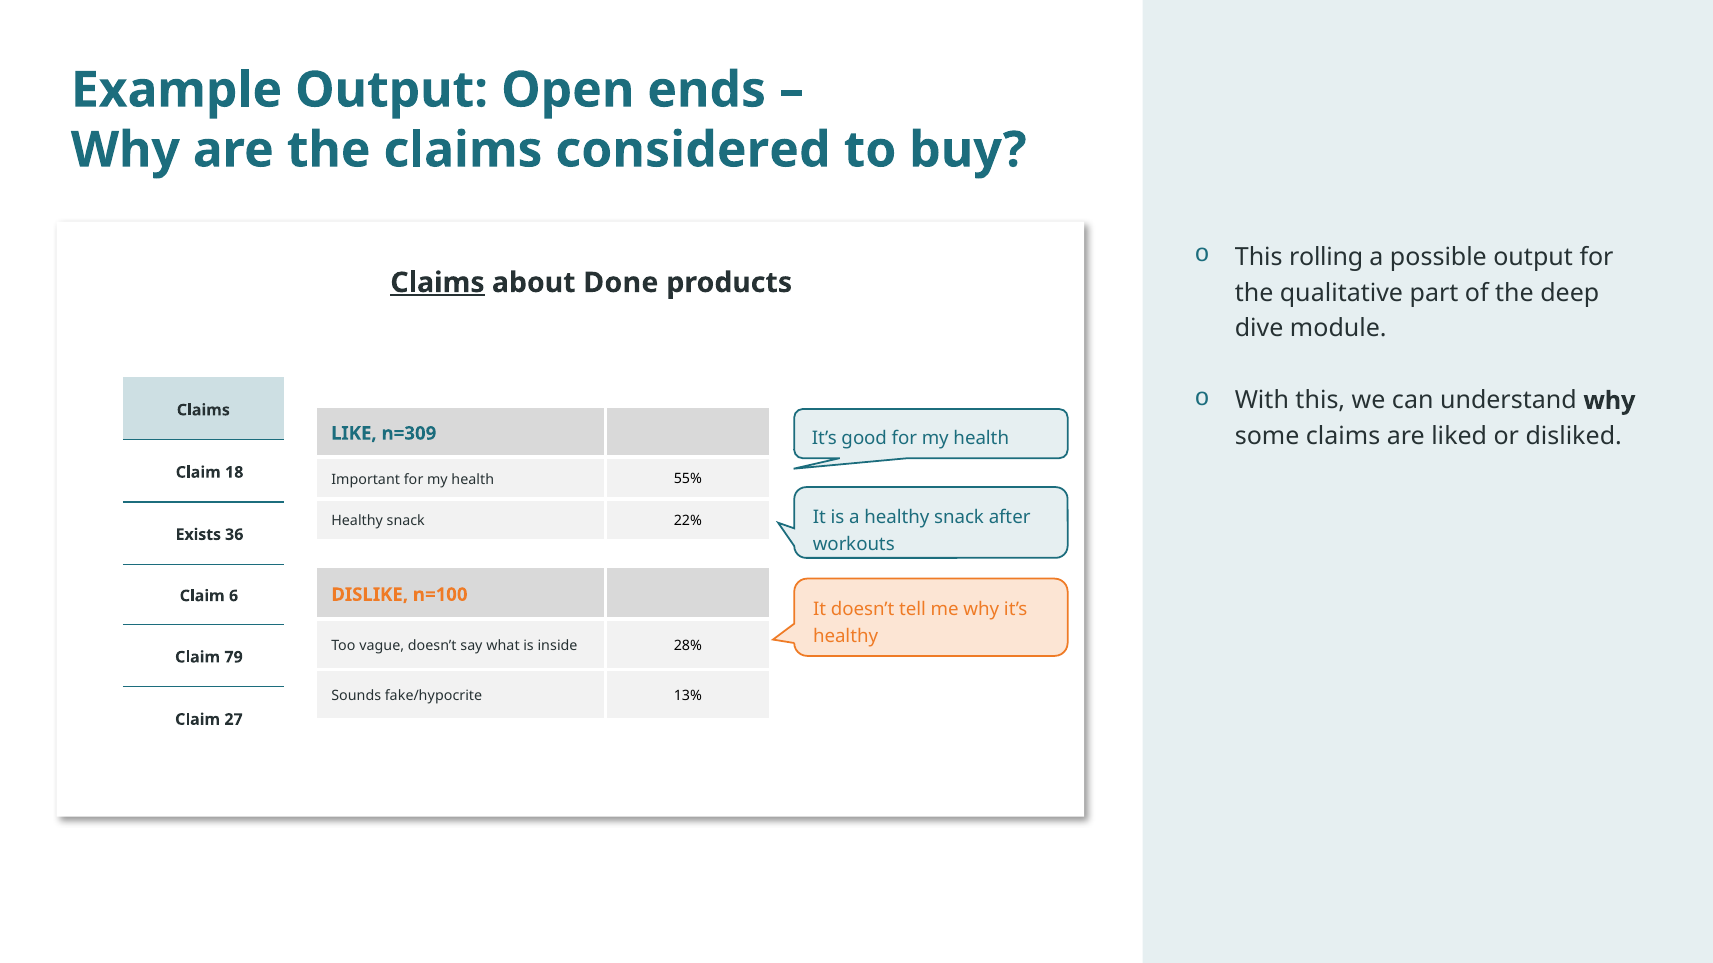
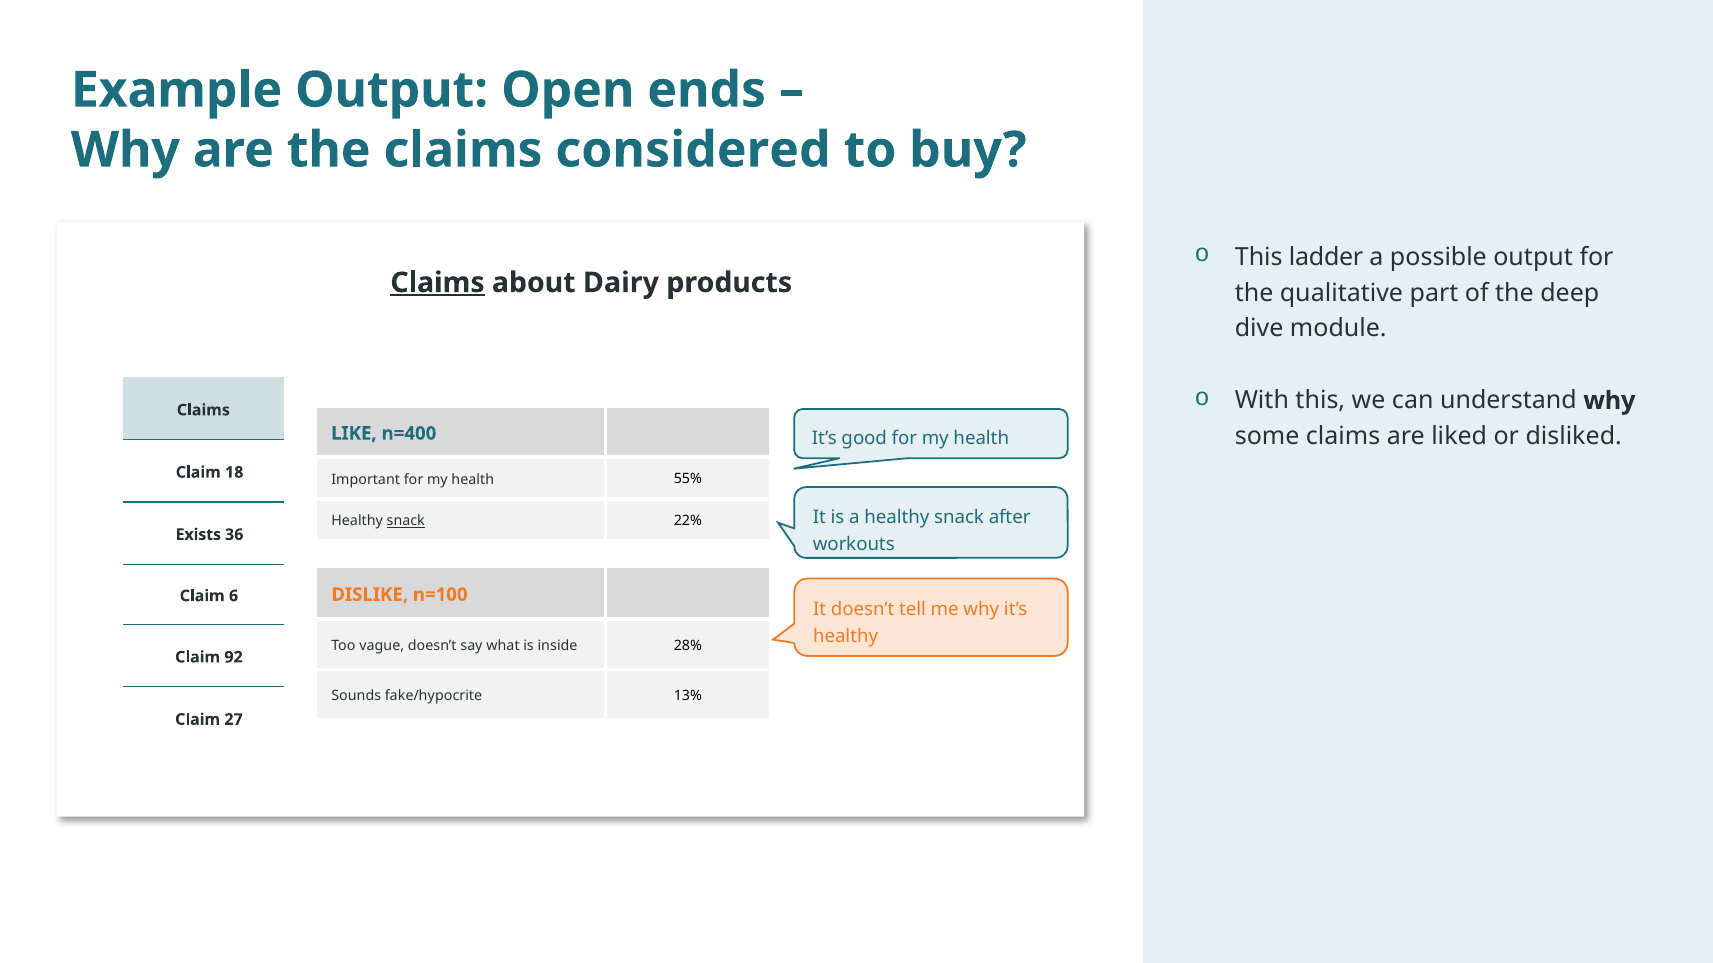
rolling: rolling -> ladder
Done: Done -> Dairy
n=309: n=309 -> n=400
snack at (406, 521) underline: none -> present
79: 79 -> 92
